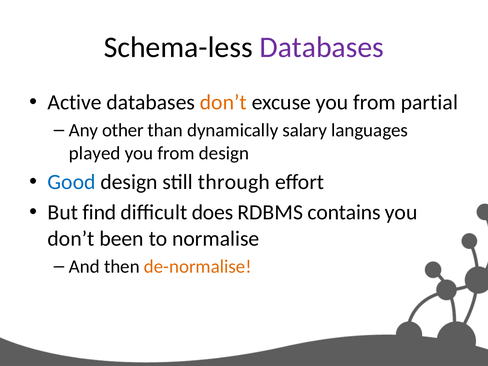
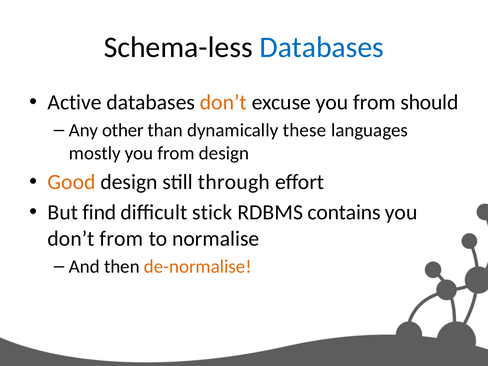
Databases at (322, 47) colour: purple -> blue
partial: partial -> should
salary: salary -> these
played: played -> mostly
Good colour: blue -> orange
does: does -> stick
don’t been: been -> from
